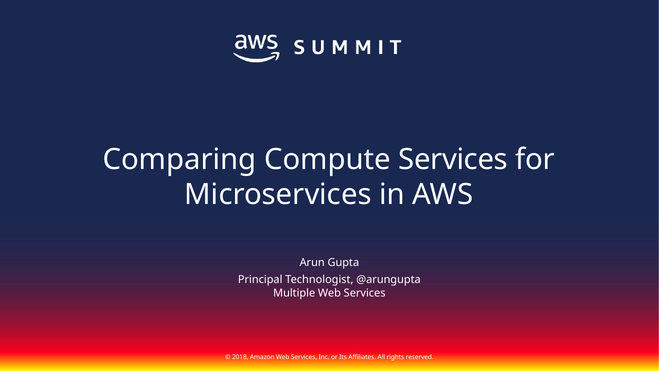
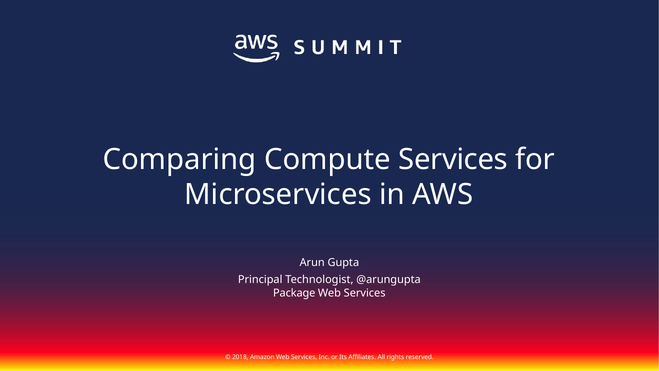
Multiple: Multiple -> Package
